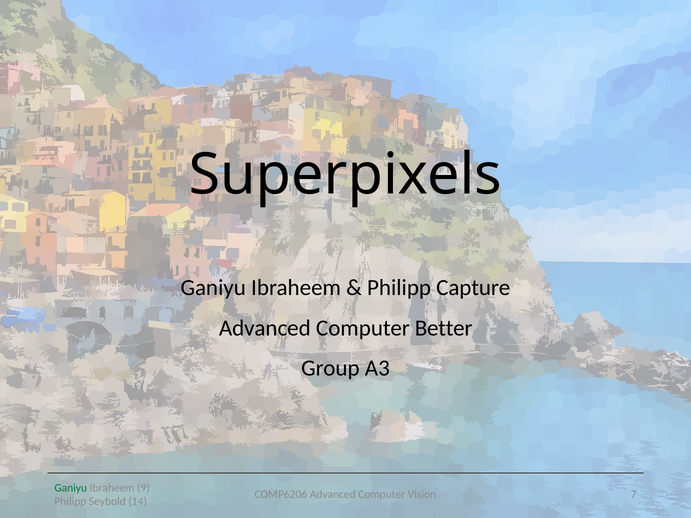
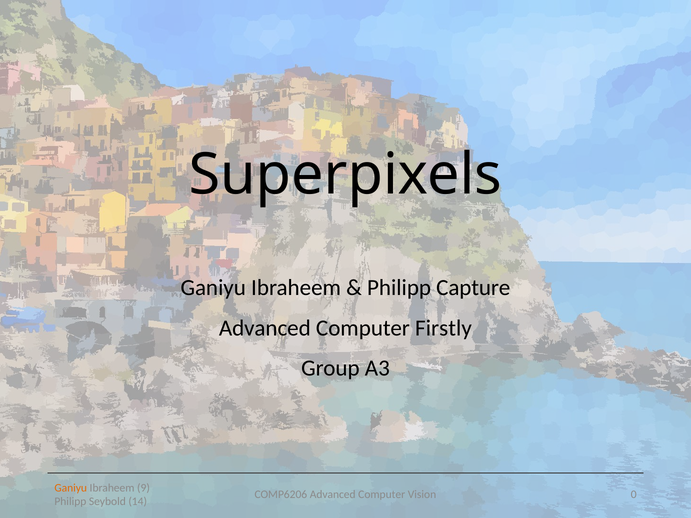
Better: Better -> Firstly
Ganiyu at (71, 488) colour: green -> orange
7: 7 -> 0
